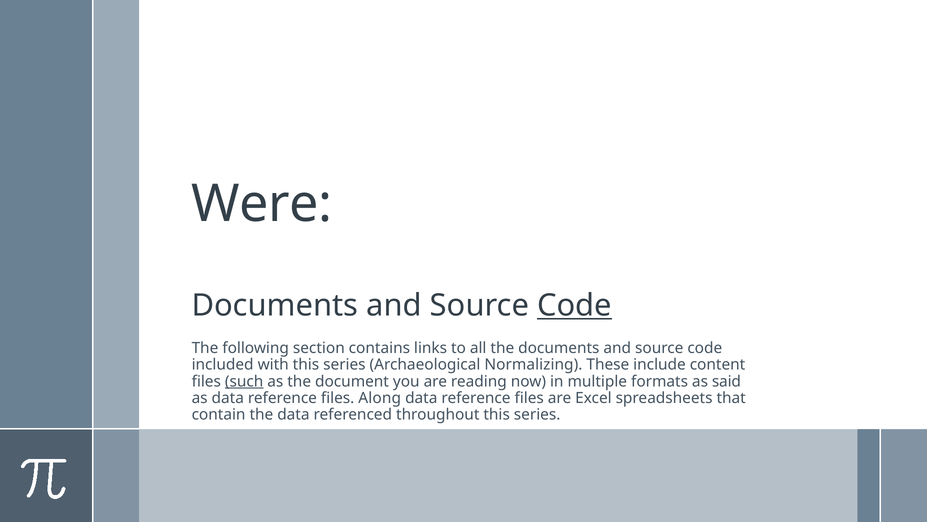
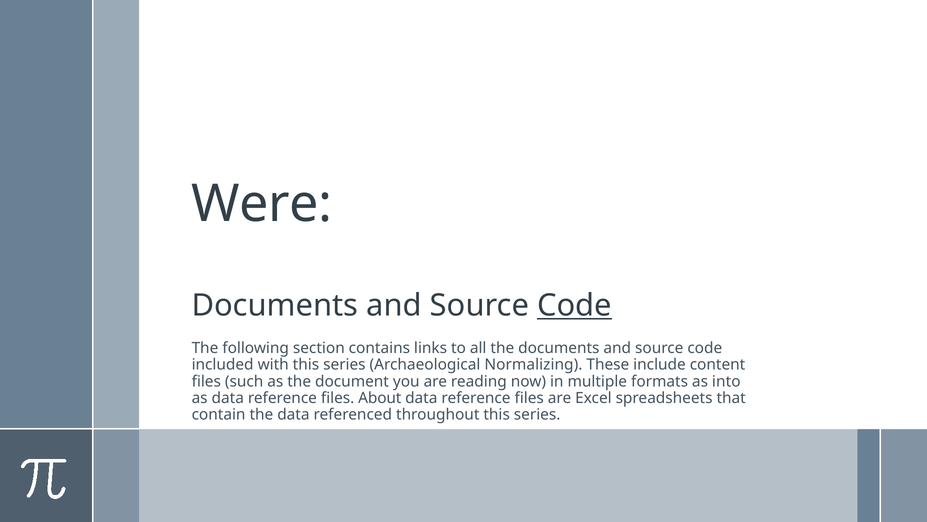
such underline: present -> none
said: said -> into
Along: Along -> About
